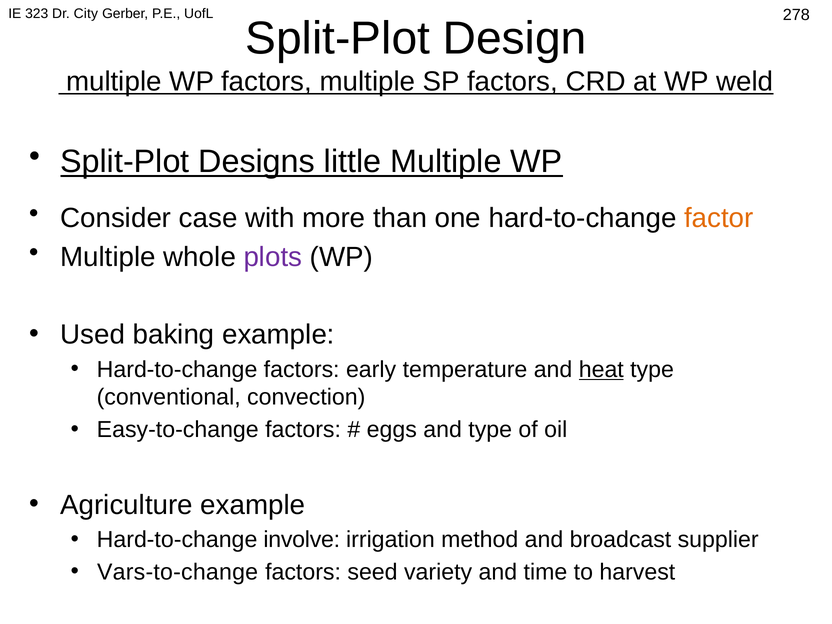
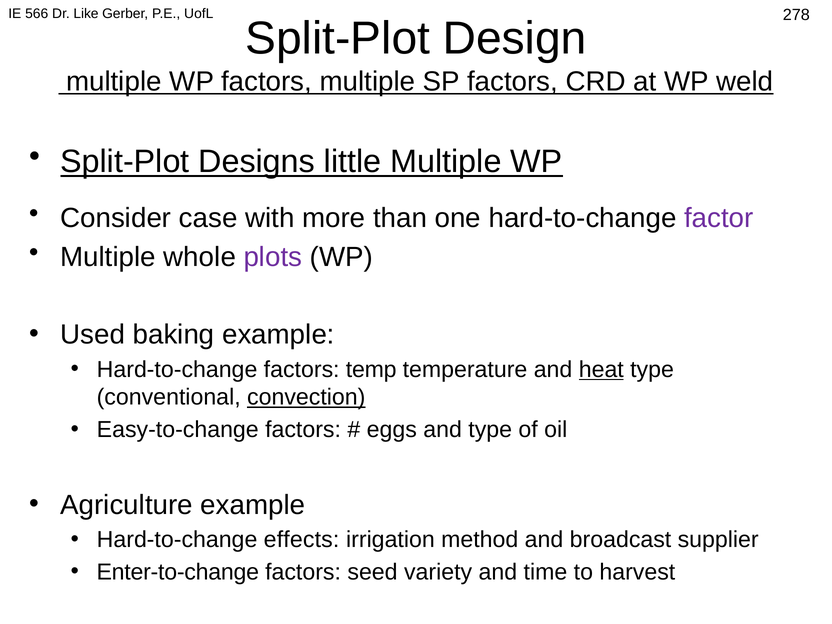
323: 323 -> 566
City: City -> Like
factor colour: orange -> purple
early: early -> temp
convection underline: none -> present
involve: involve -> effects
Vars-to-change: Vars-to-change -> Enter-to-change
